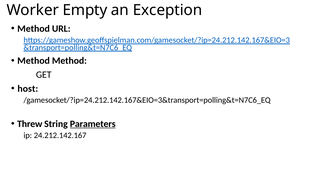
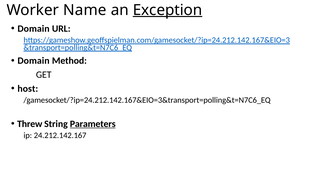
Empty: Empty -> Name
Exception underline: none -> present
Method at (34, 29): Method -> Domain
Method at (34, 61): Method -> Domain
